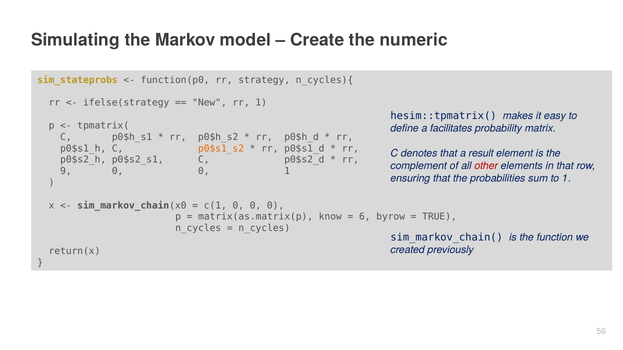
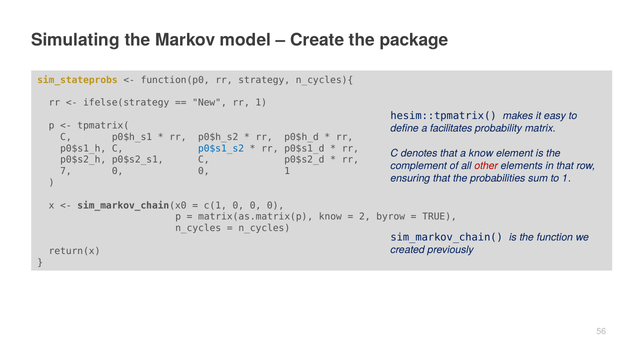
numeric: numeric -> package
p0$s1_s2 colour: orange -> blue
a result: result -> know
9: 9 -> 7
6: 6 -> 2
